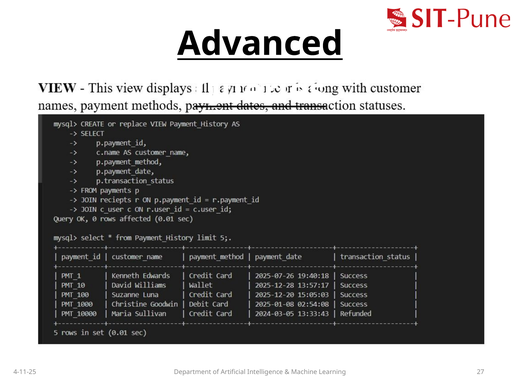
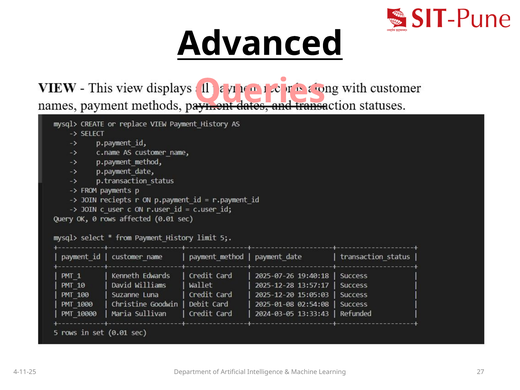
Queries colour: white -> pink
